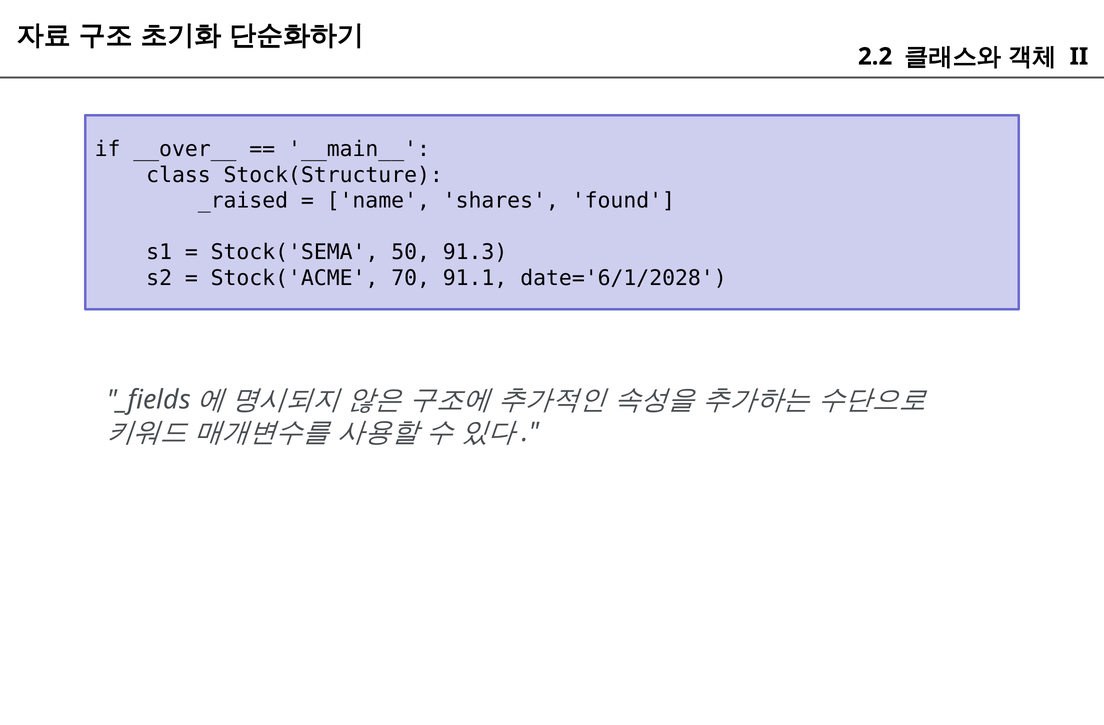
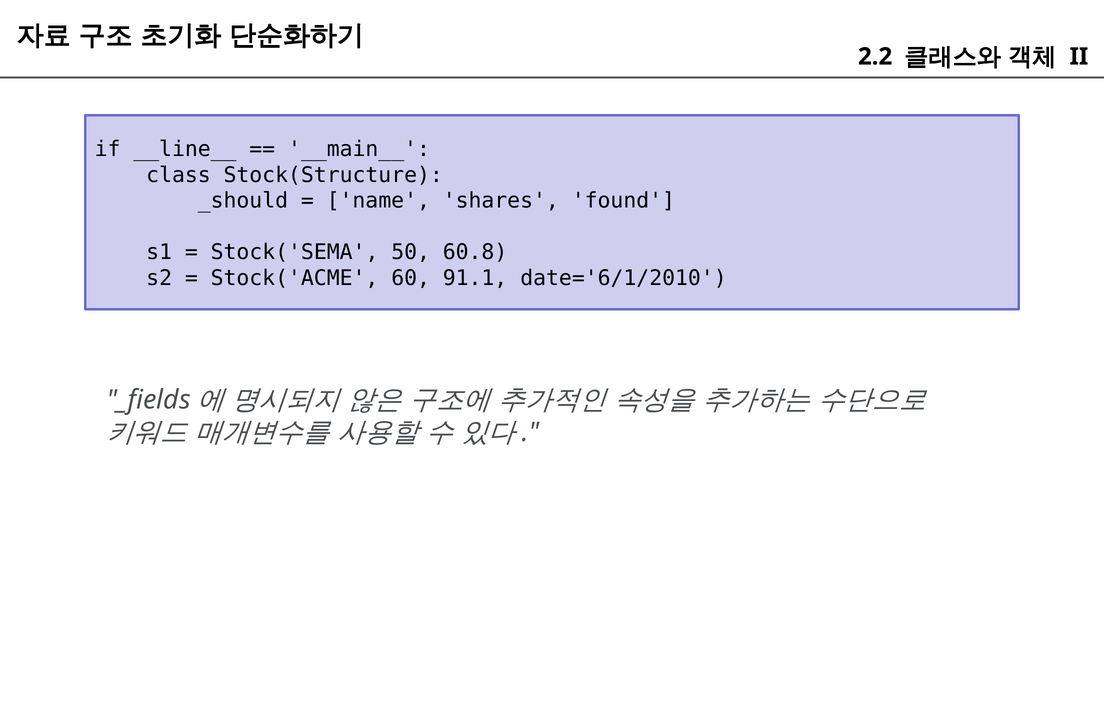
__over__: __over__ -> __line__
_raised: _raised -> _should
91.3: 91.3 -> 60.8
70: 70 -> 60
date='6/1/2028: date='6/1/2028 -> date='6/1/2010
